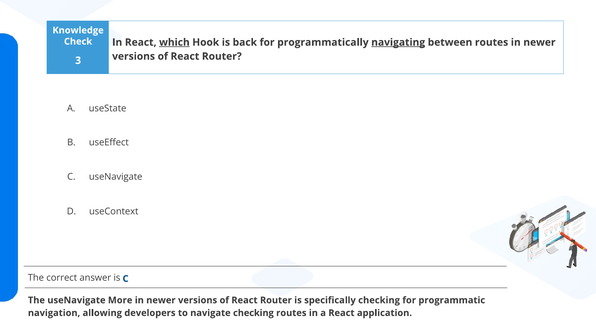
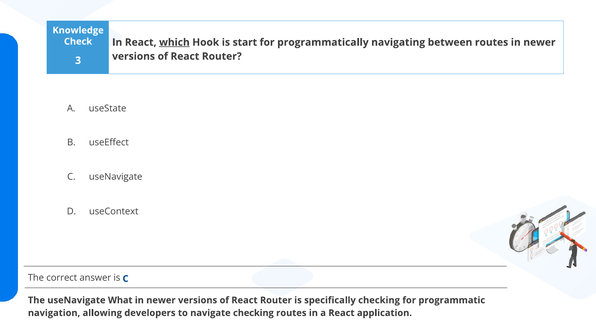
back: back -> start
navigating underline: present -> none
More: More -> What
